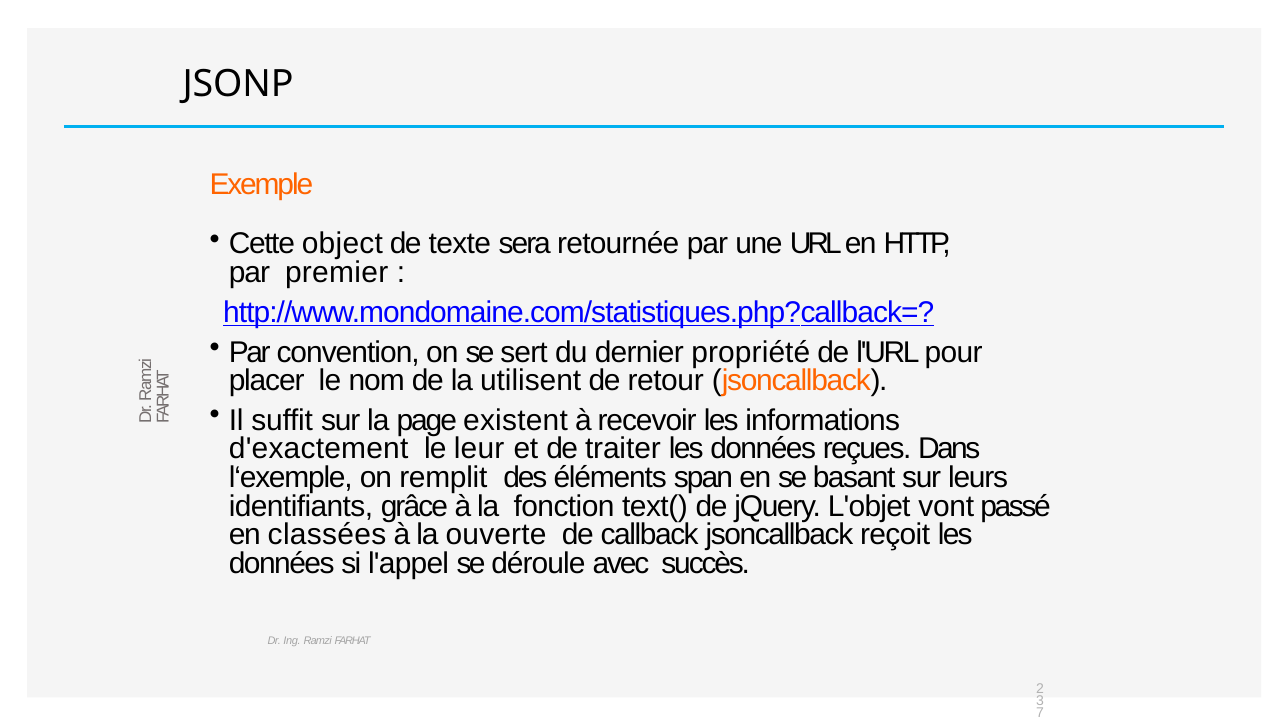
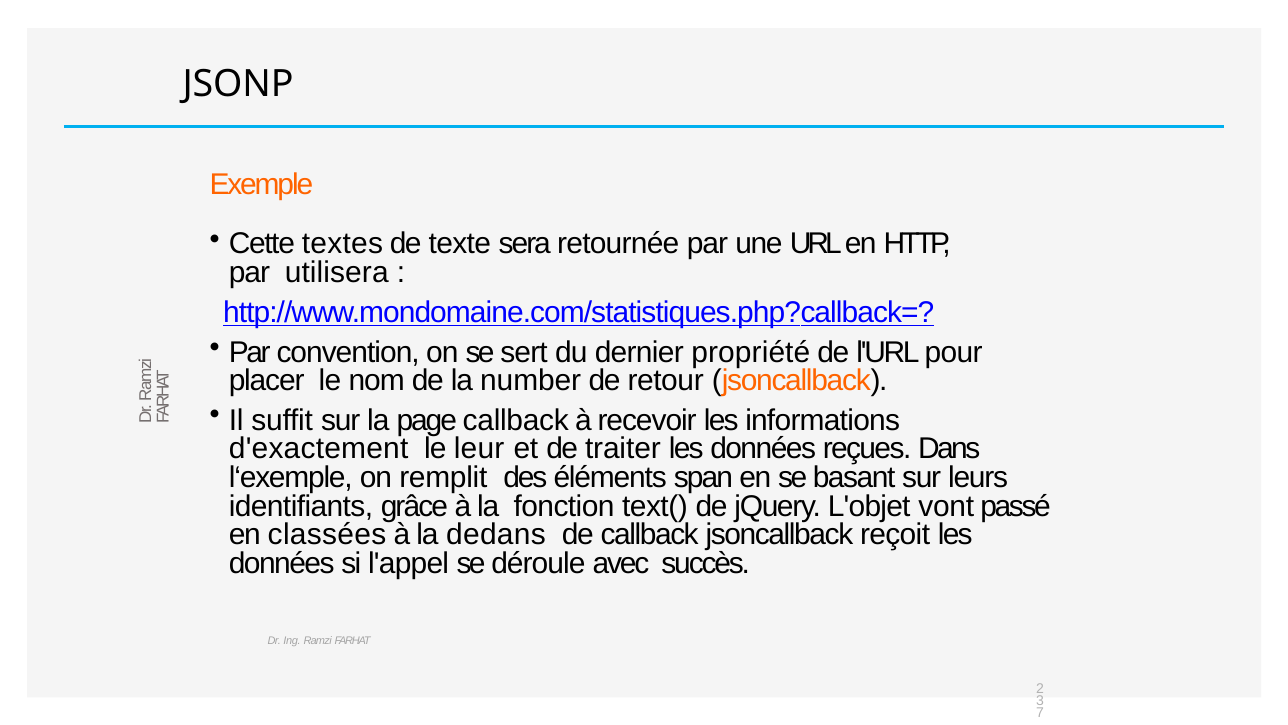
object: object -> textes
premier: premier -> utilisera
utilisent: utilisent -> number
page existent: existent -> callback
ouverte: ouverte -> dedans
